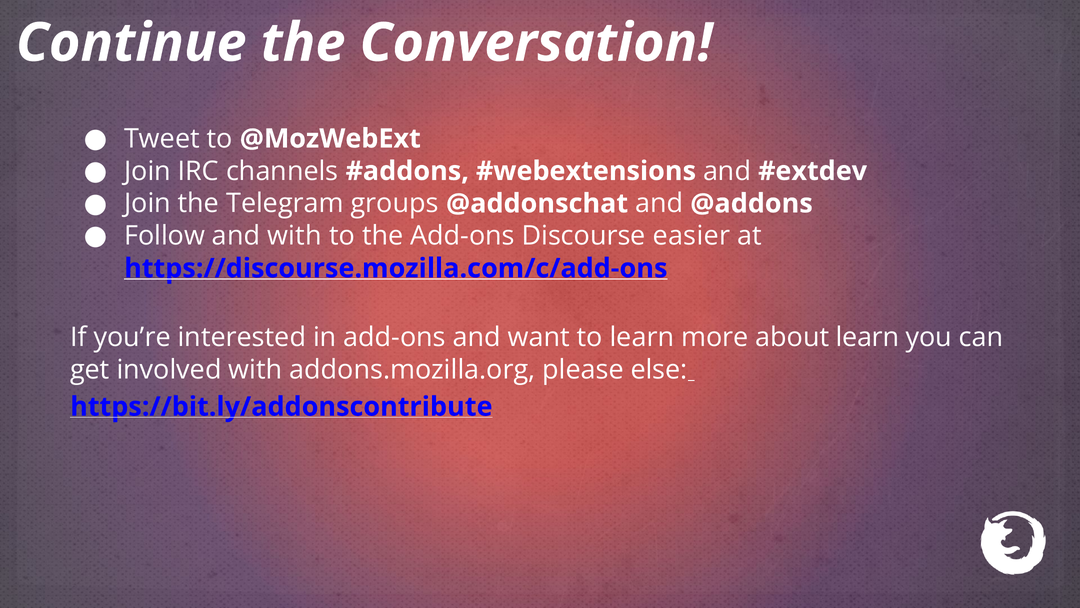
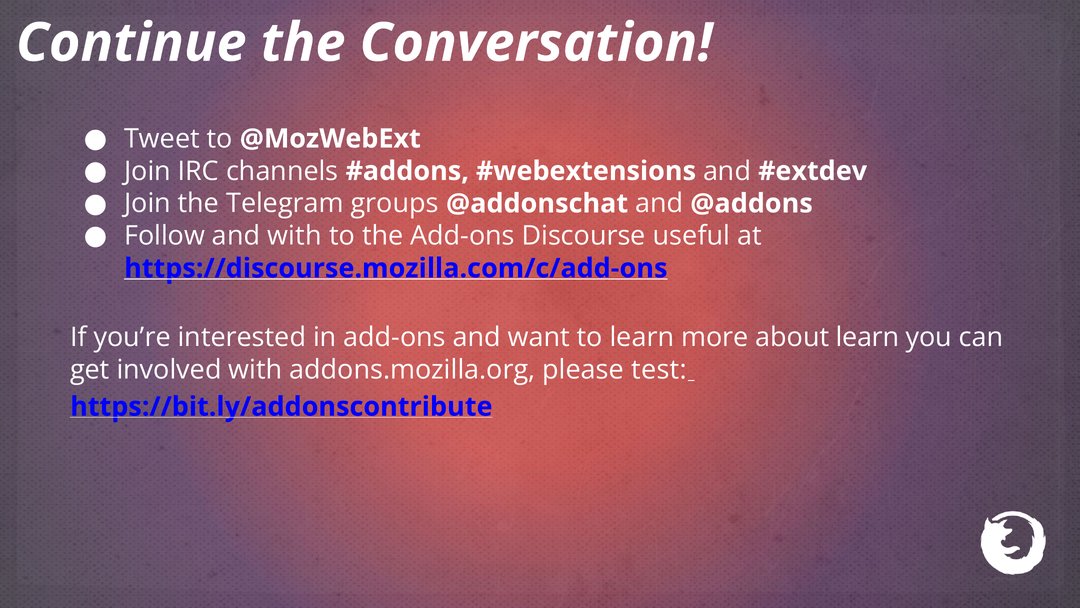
easier: easier -> useful
else: else -> test
